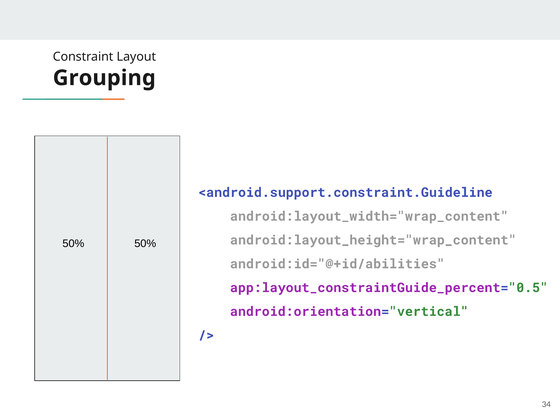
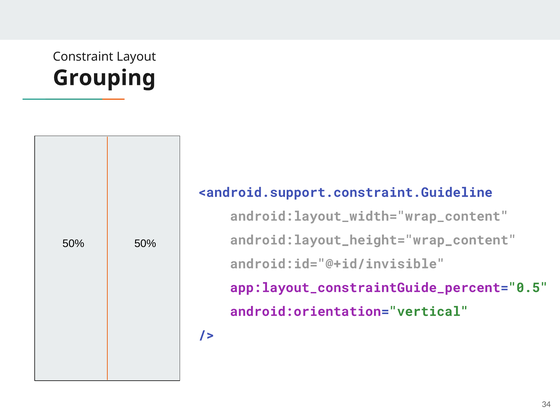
android:id="@+id/abilities: android:id="@+id/abilities -> android:id="@+id/invisible
